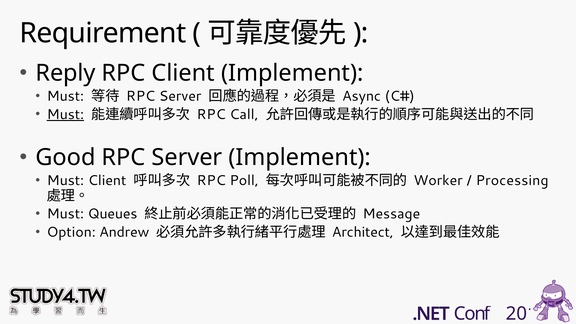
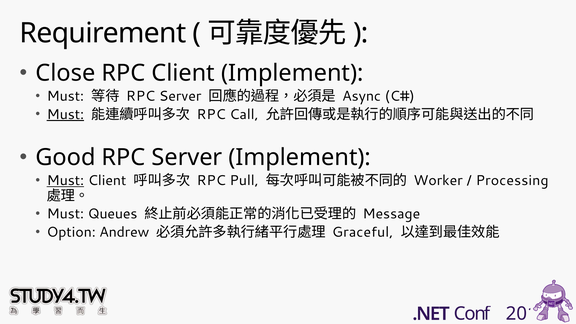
Reply: Reply -> Close
Must at (65, 181) underline: none -> present
Poll: Poll -> Pull
Architect: Architect -> Graceful
